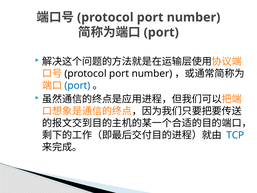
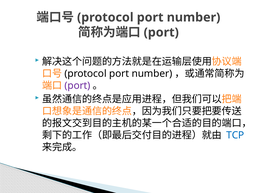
port at (77, 86) colour: blue -> purple
